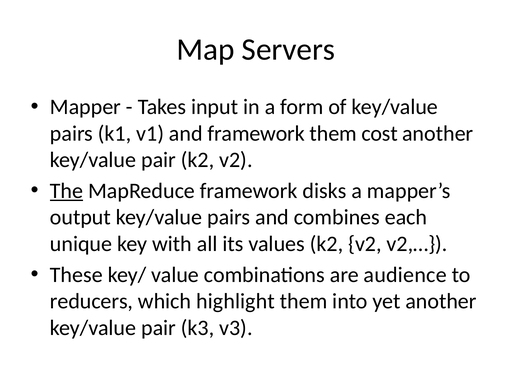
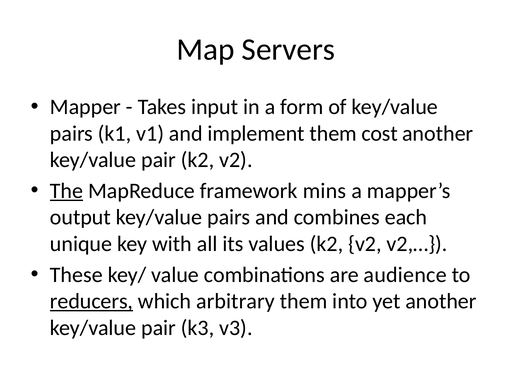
and framework: framework -> implement
disks: disks -> mins
reducers underline: none -> present
highlight: highlight -> arbitrary
